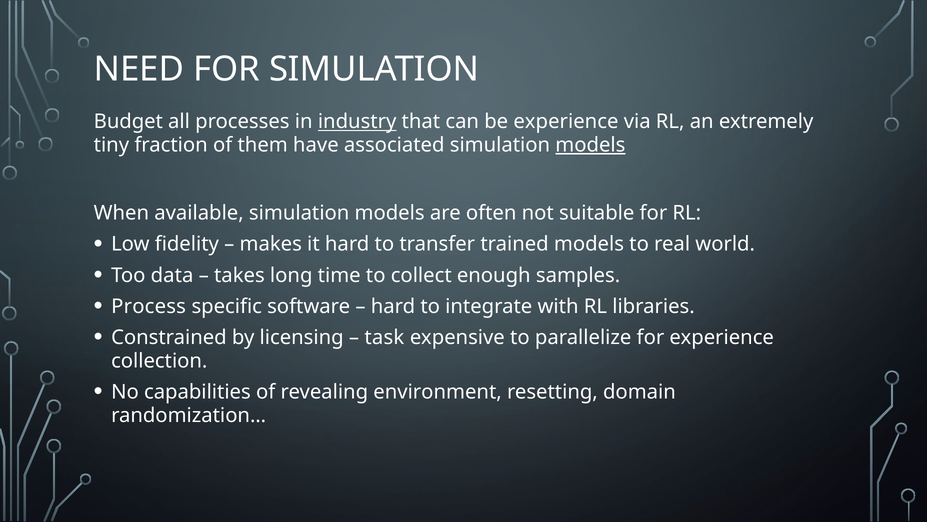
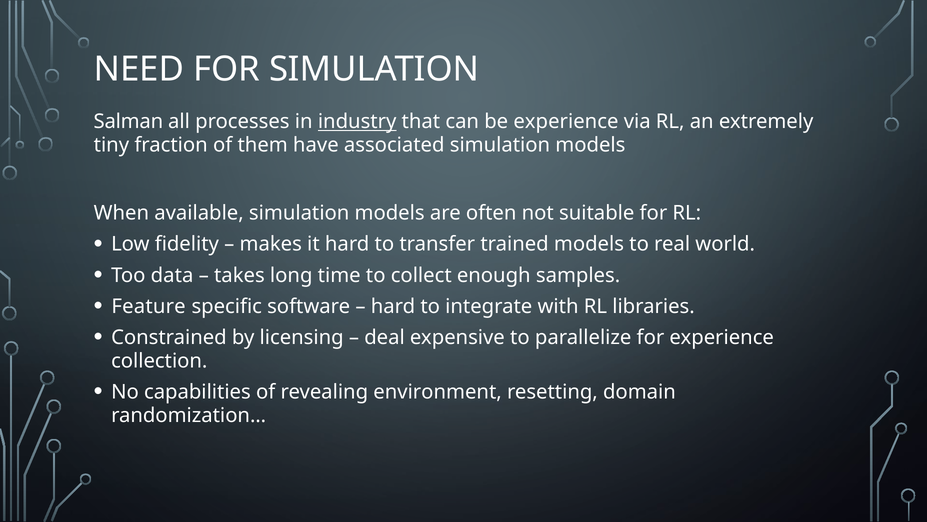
Budget: Budget -> Salman
models at (590, 145) underline: present -> none
Process: Process -> Feature
task: task -> deal
